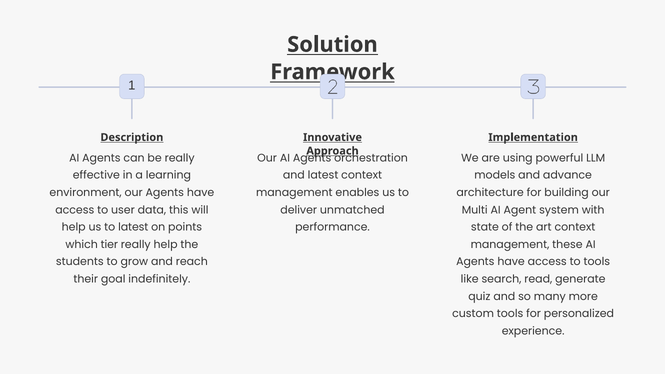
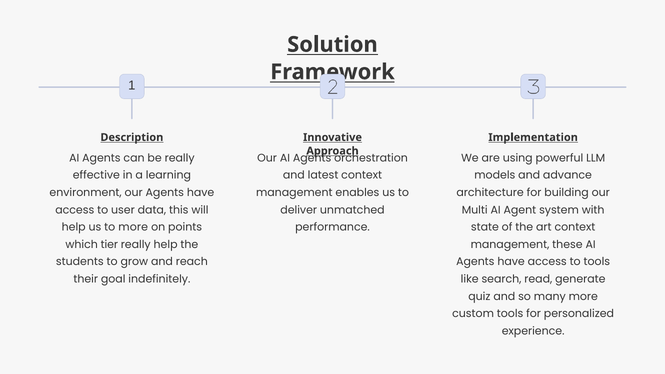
to latest: latest -> more
